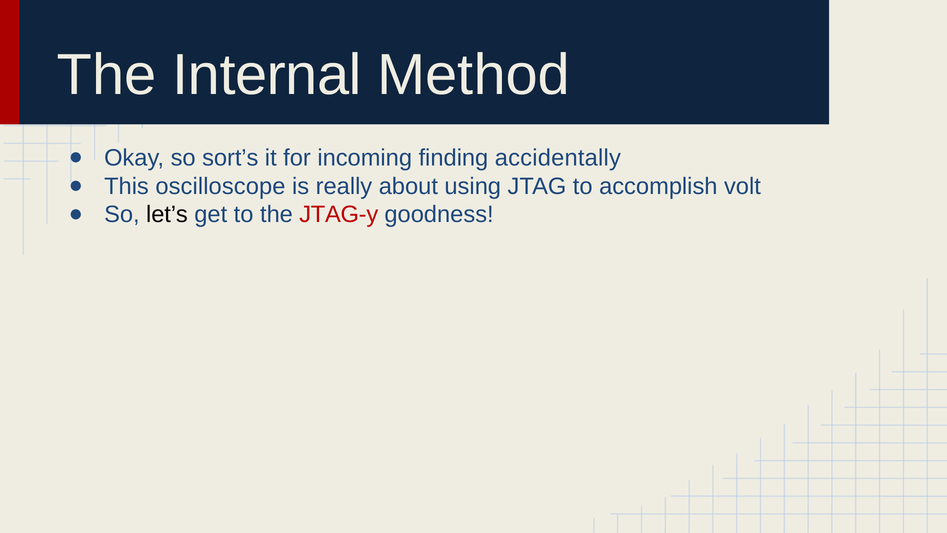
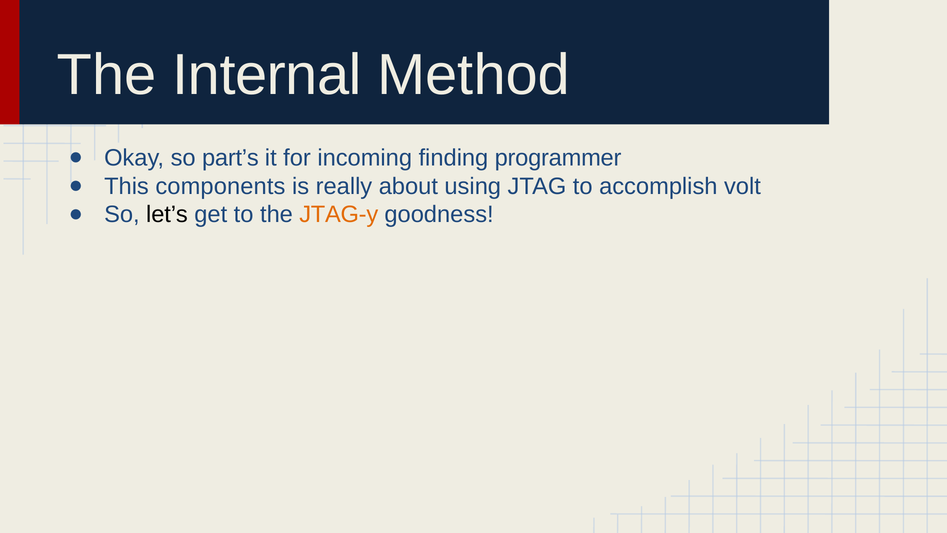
sort’s: sort’s -> part’s
accidentally: accidentally -> programmer
oscilloscope: oscilloscope -> components
JTAG-y colour: red -> orange
